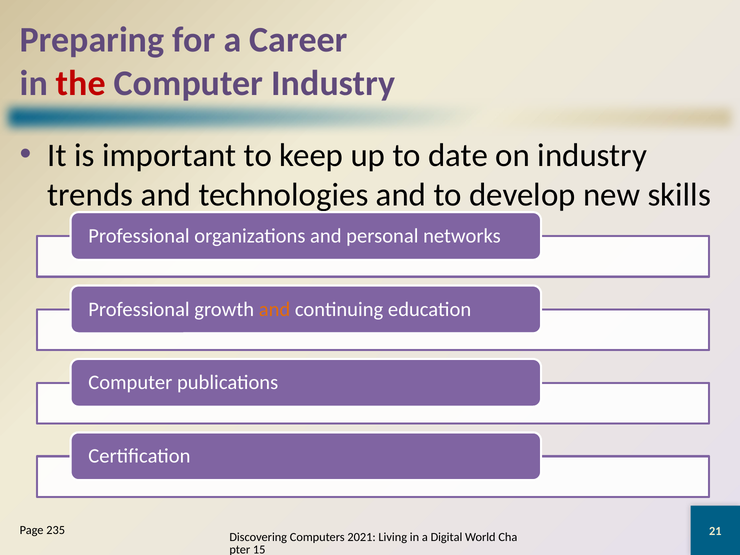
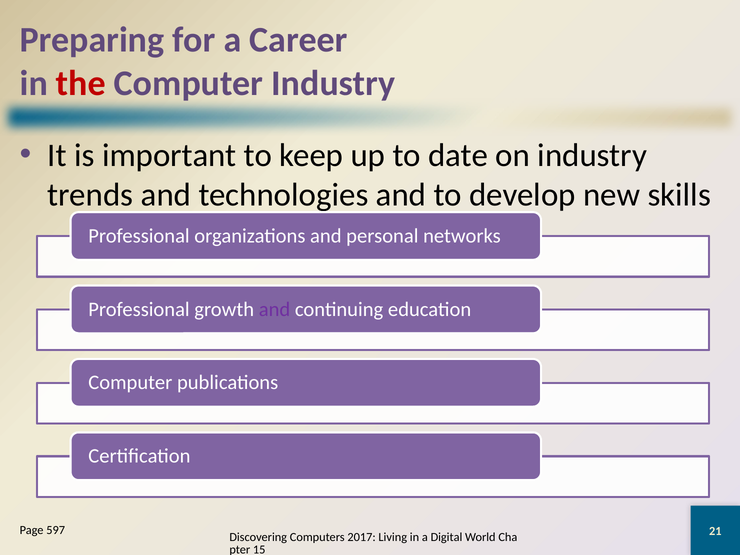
and at (275, 309) colour: orange -> purple
235: 235 -> 597
2021: 2021 -> 2017
